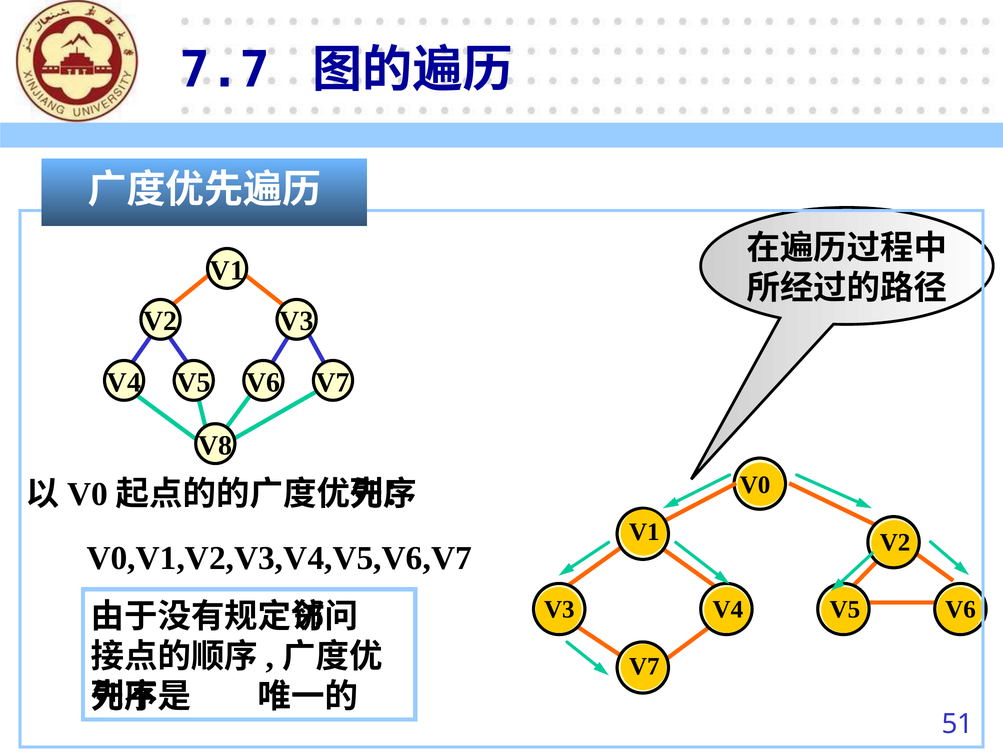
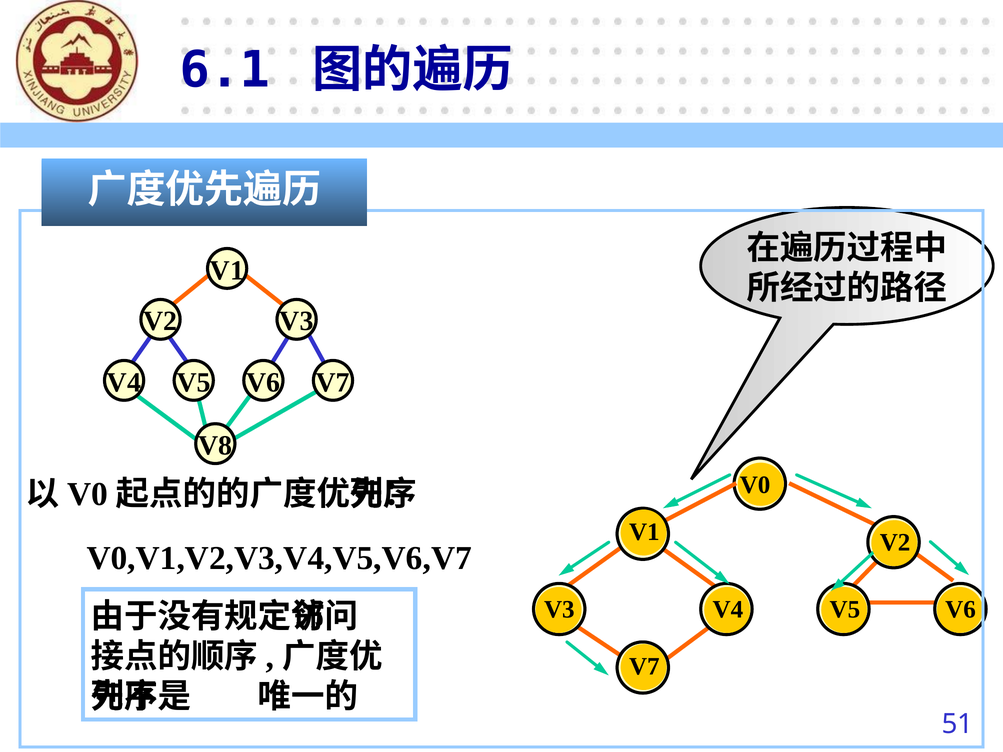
7.7: 7.7 -> 6.1
